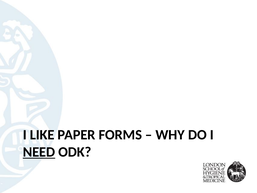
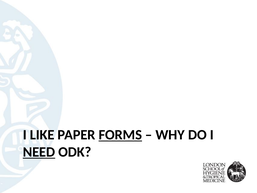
FORMS underline: none -> present
